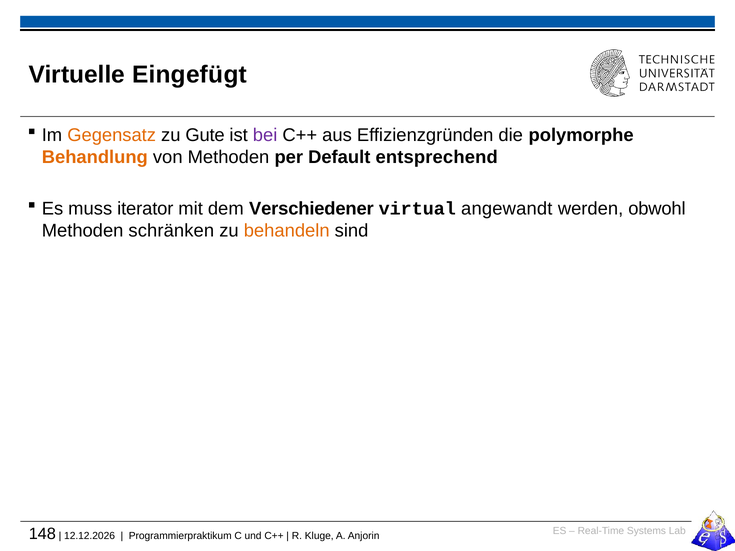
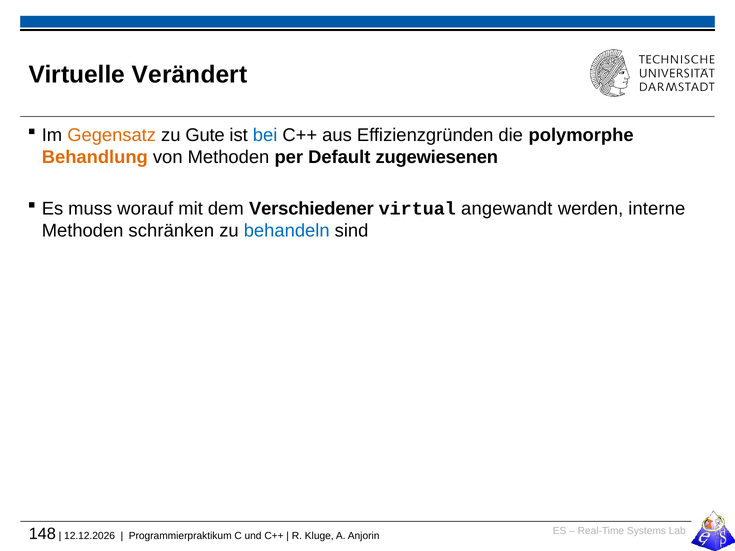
Eingefügt: Eingefügt -> Verändert
bei colour: purple -> blue
entsprechend: entsprechend -> zugewiesenen
iterator: iterator -> worauf
obwohl: obwohl -> interne
behandeln colour: orange -> blue
